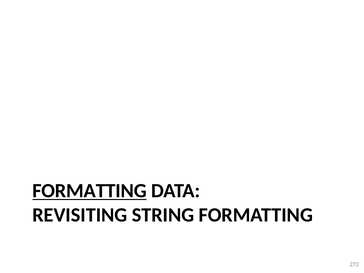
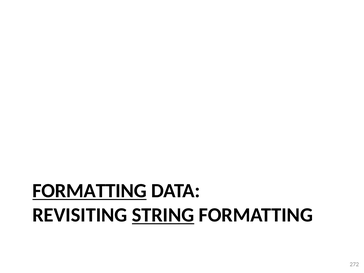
STRING underline: none -> present
